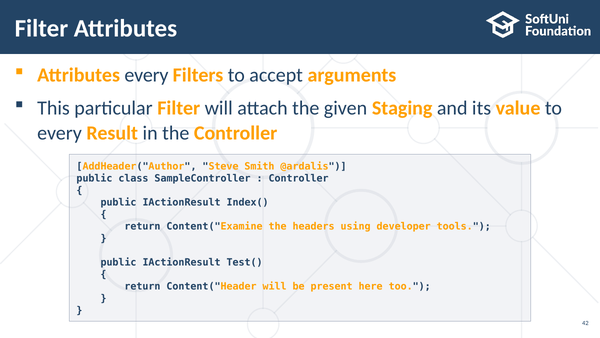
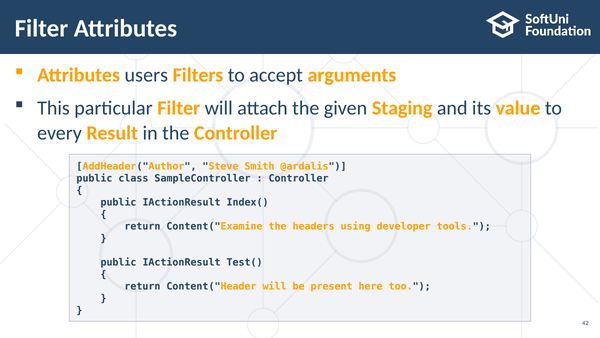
Attributes every: every -> users
